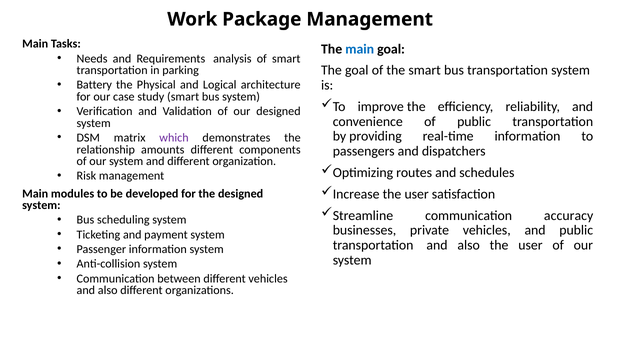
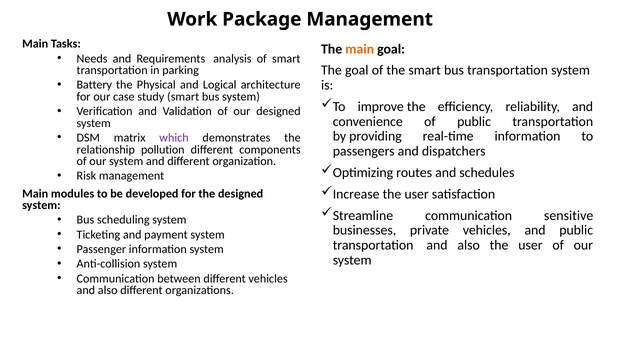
main at (360, 49) colour: blue -> orange
amounts: amounts -> pollution
accuracy: accuracy -> sensitive
